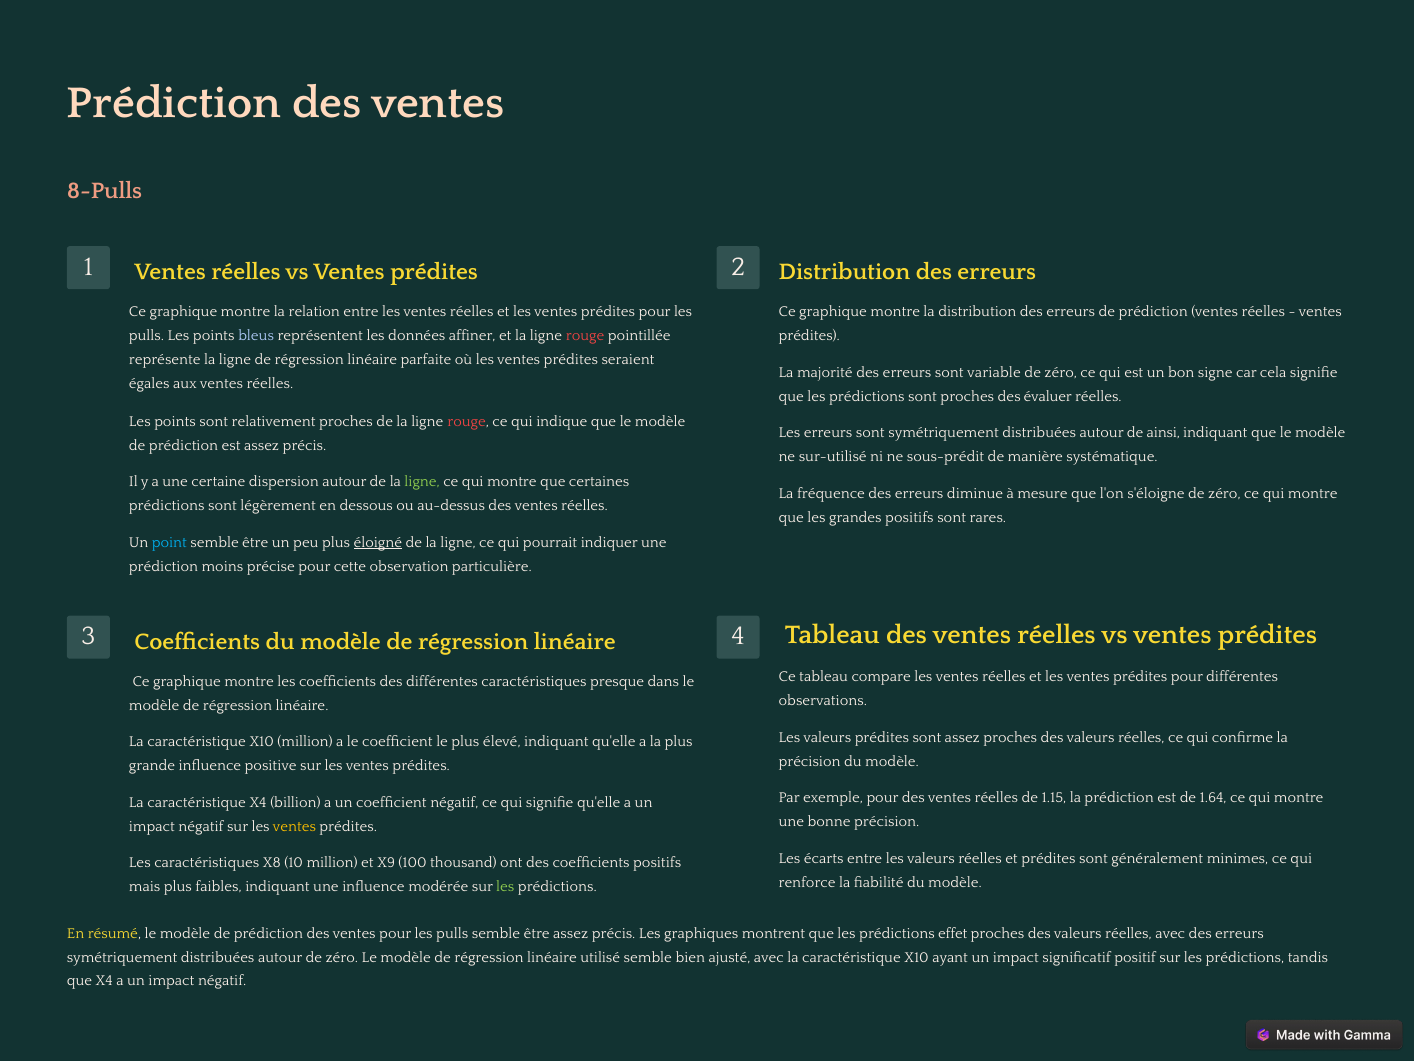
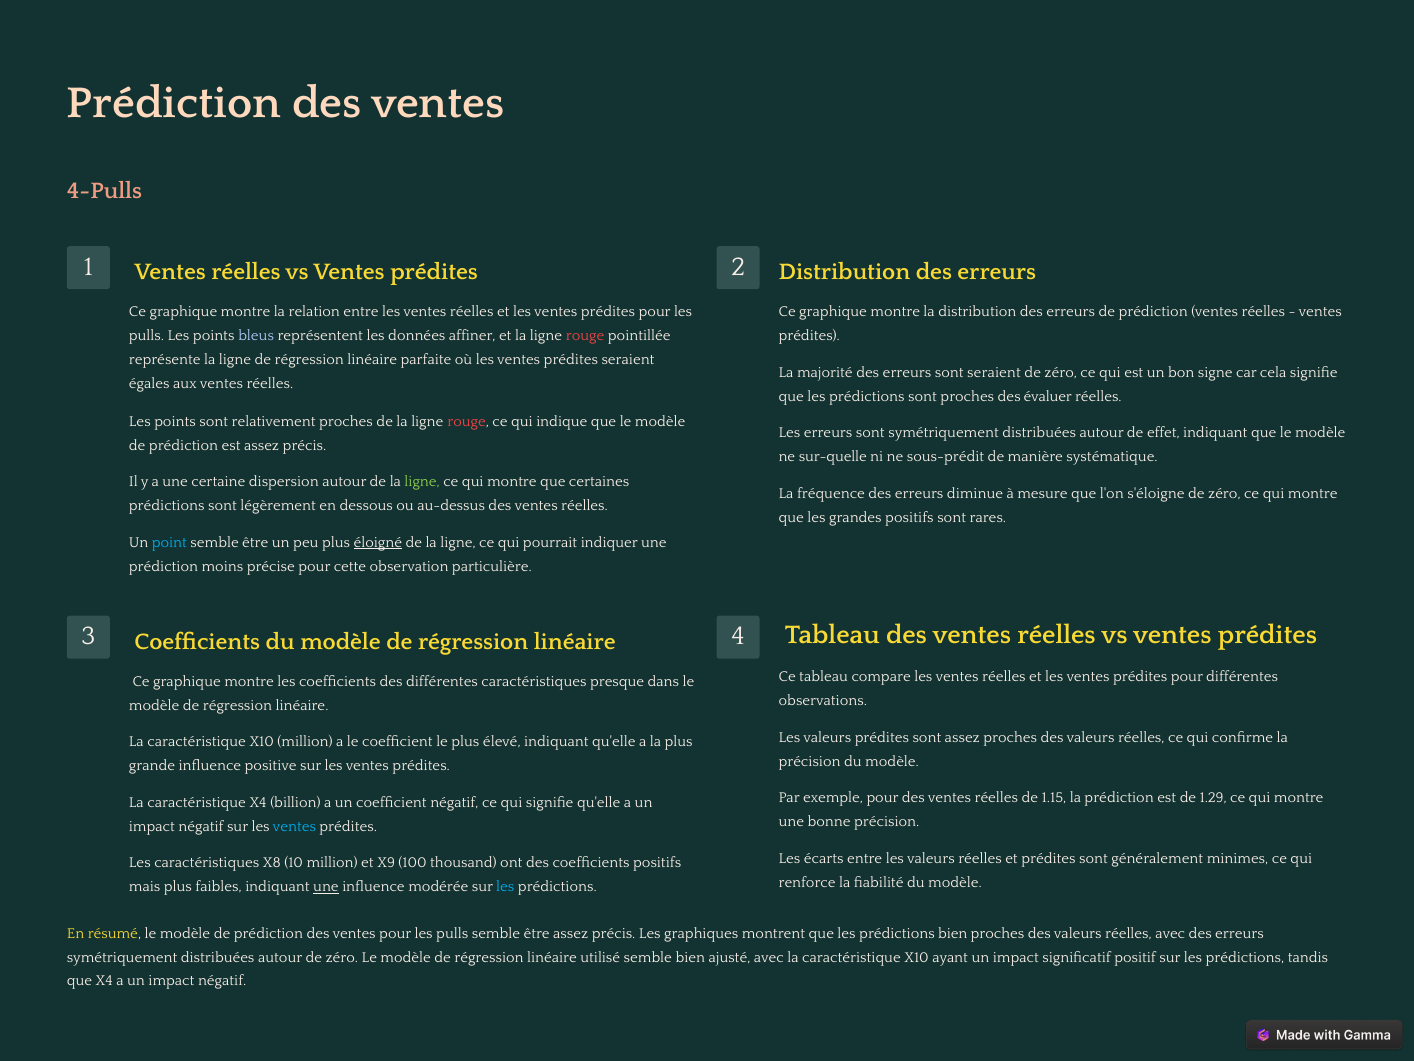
8-Pulls: 8-Pulls -> 4-Pulls
sont variable: variable -> seraient
ainsi: ainsi -> effet
sur-utilisé: sur-utilisé -> sur-quelle
1.64: 1.64 -> 1.29
ventes at (294, 826) colour: yellow -> light blue
une at (326, 886) underline: none -> present
les at (505, 886) colour: light green -> light blue
prédictions effet: effet -> bien
